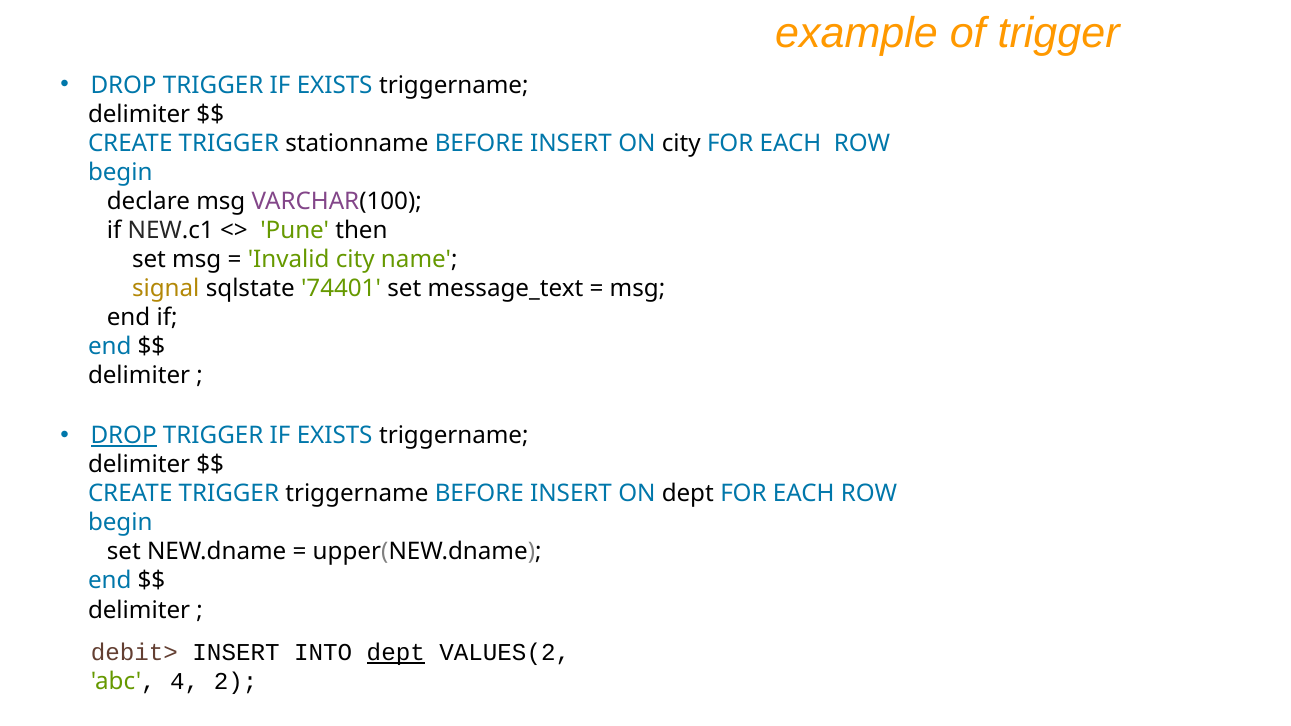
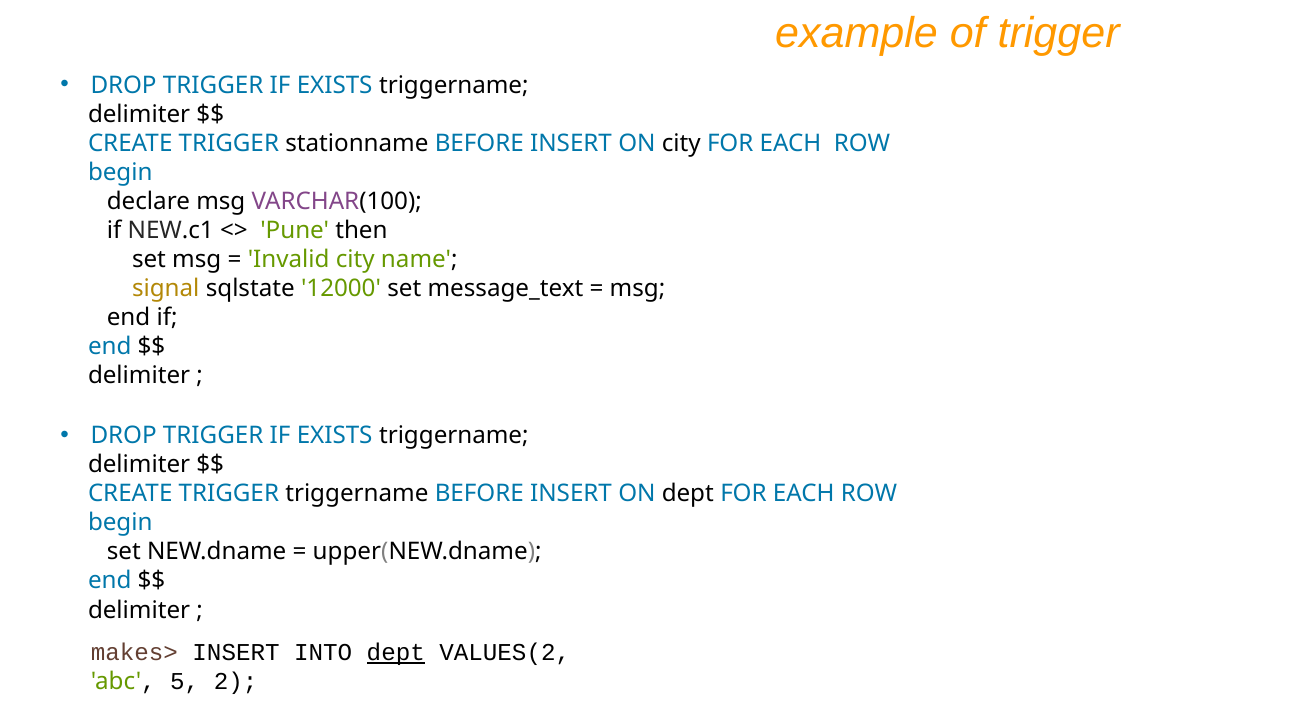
74401: 74401 -> 12000
DROP at (124, 436) underline: present -> none
debit>: debit> -> makes>
4: 4 -> 5
